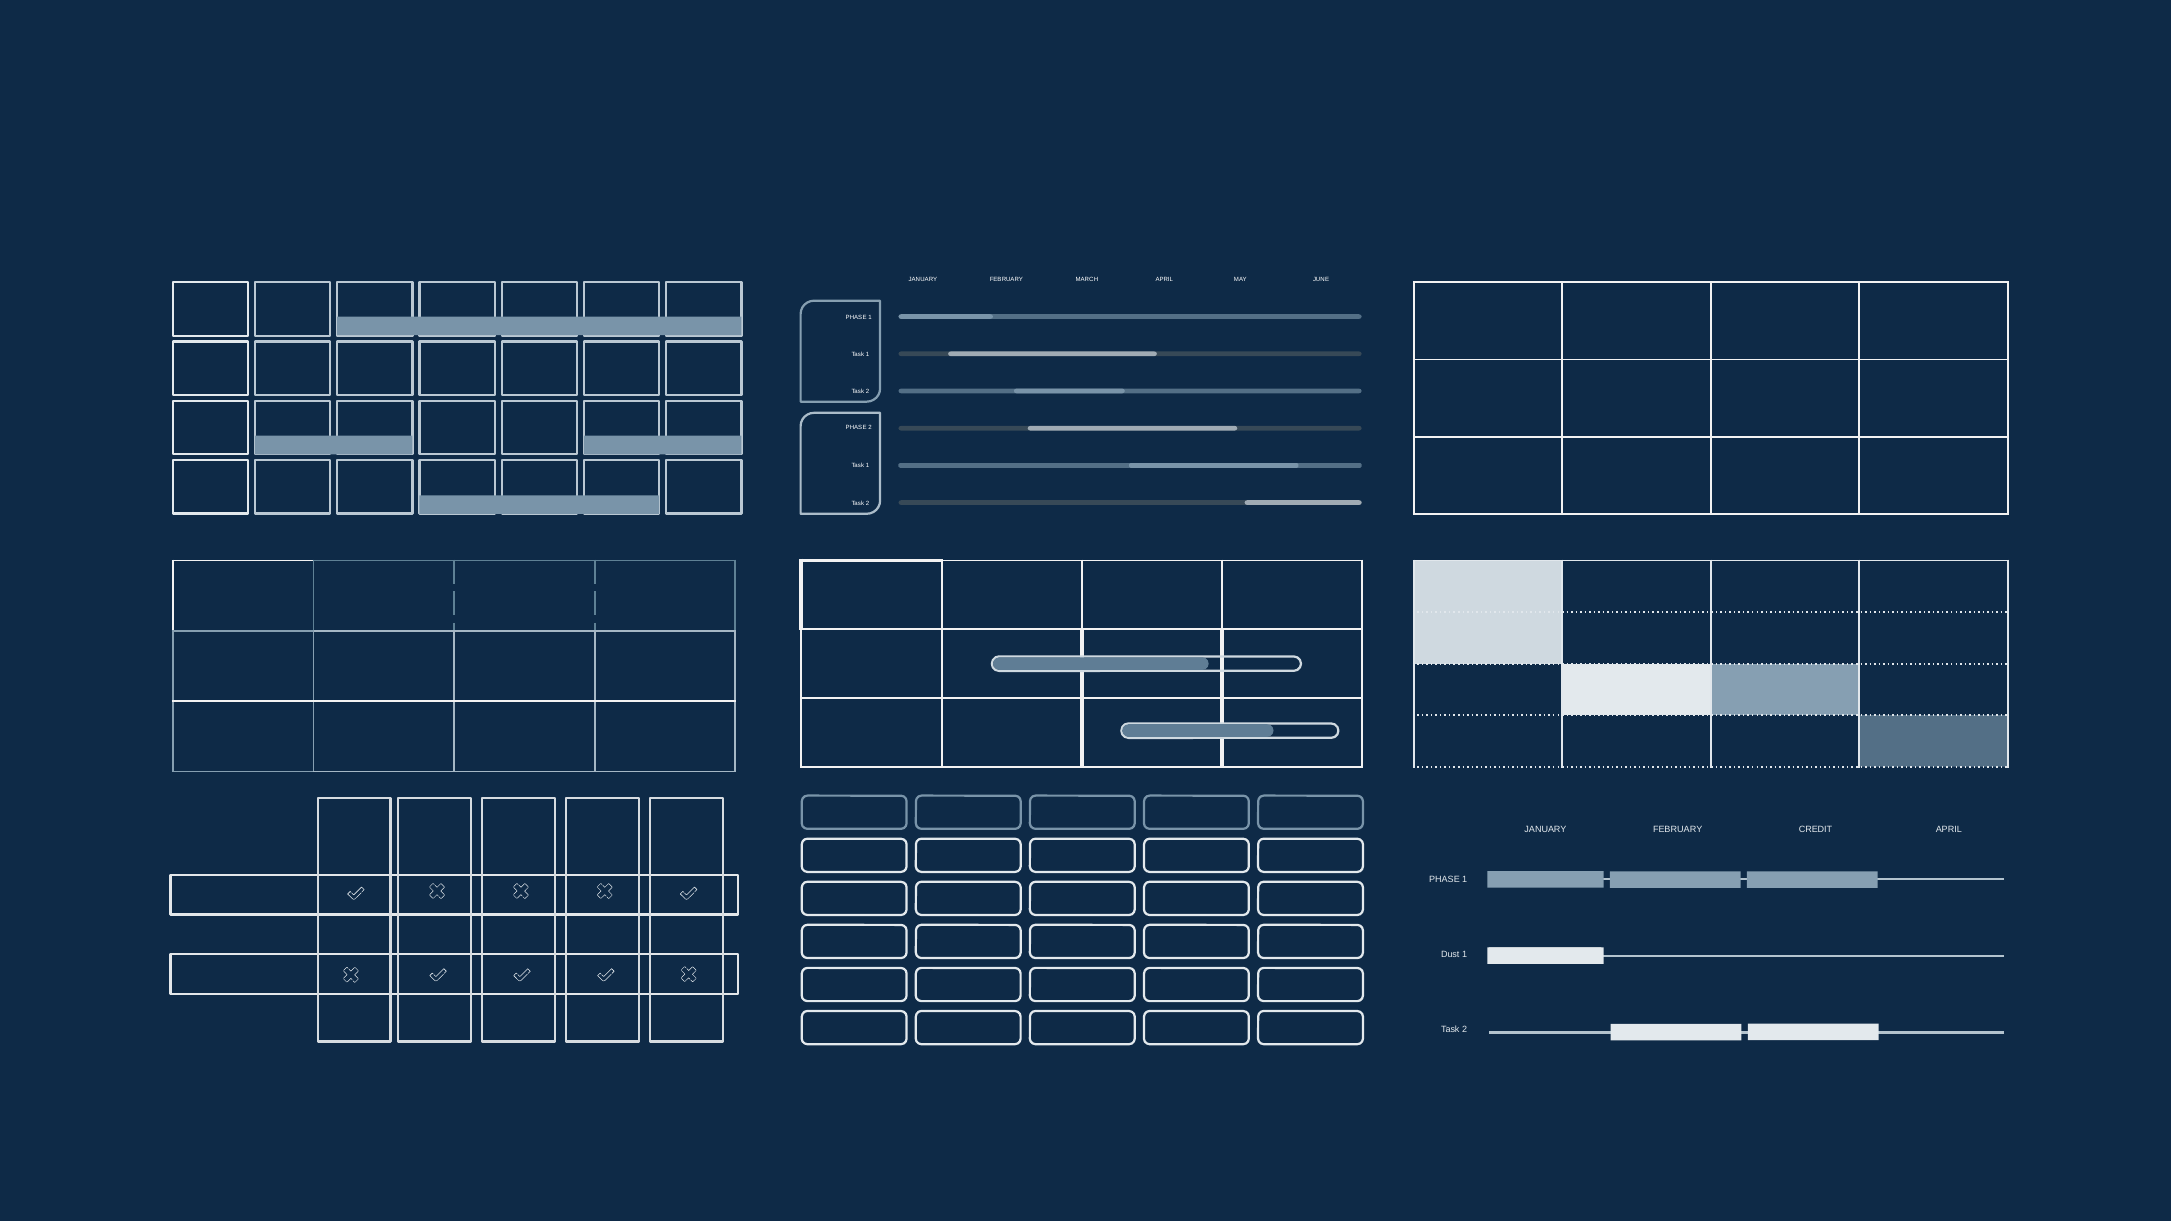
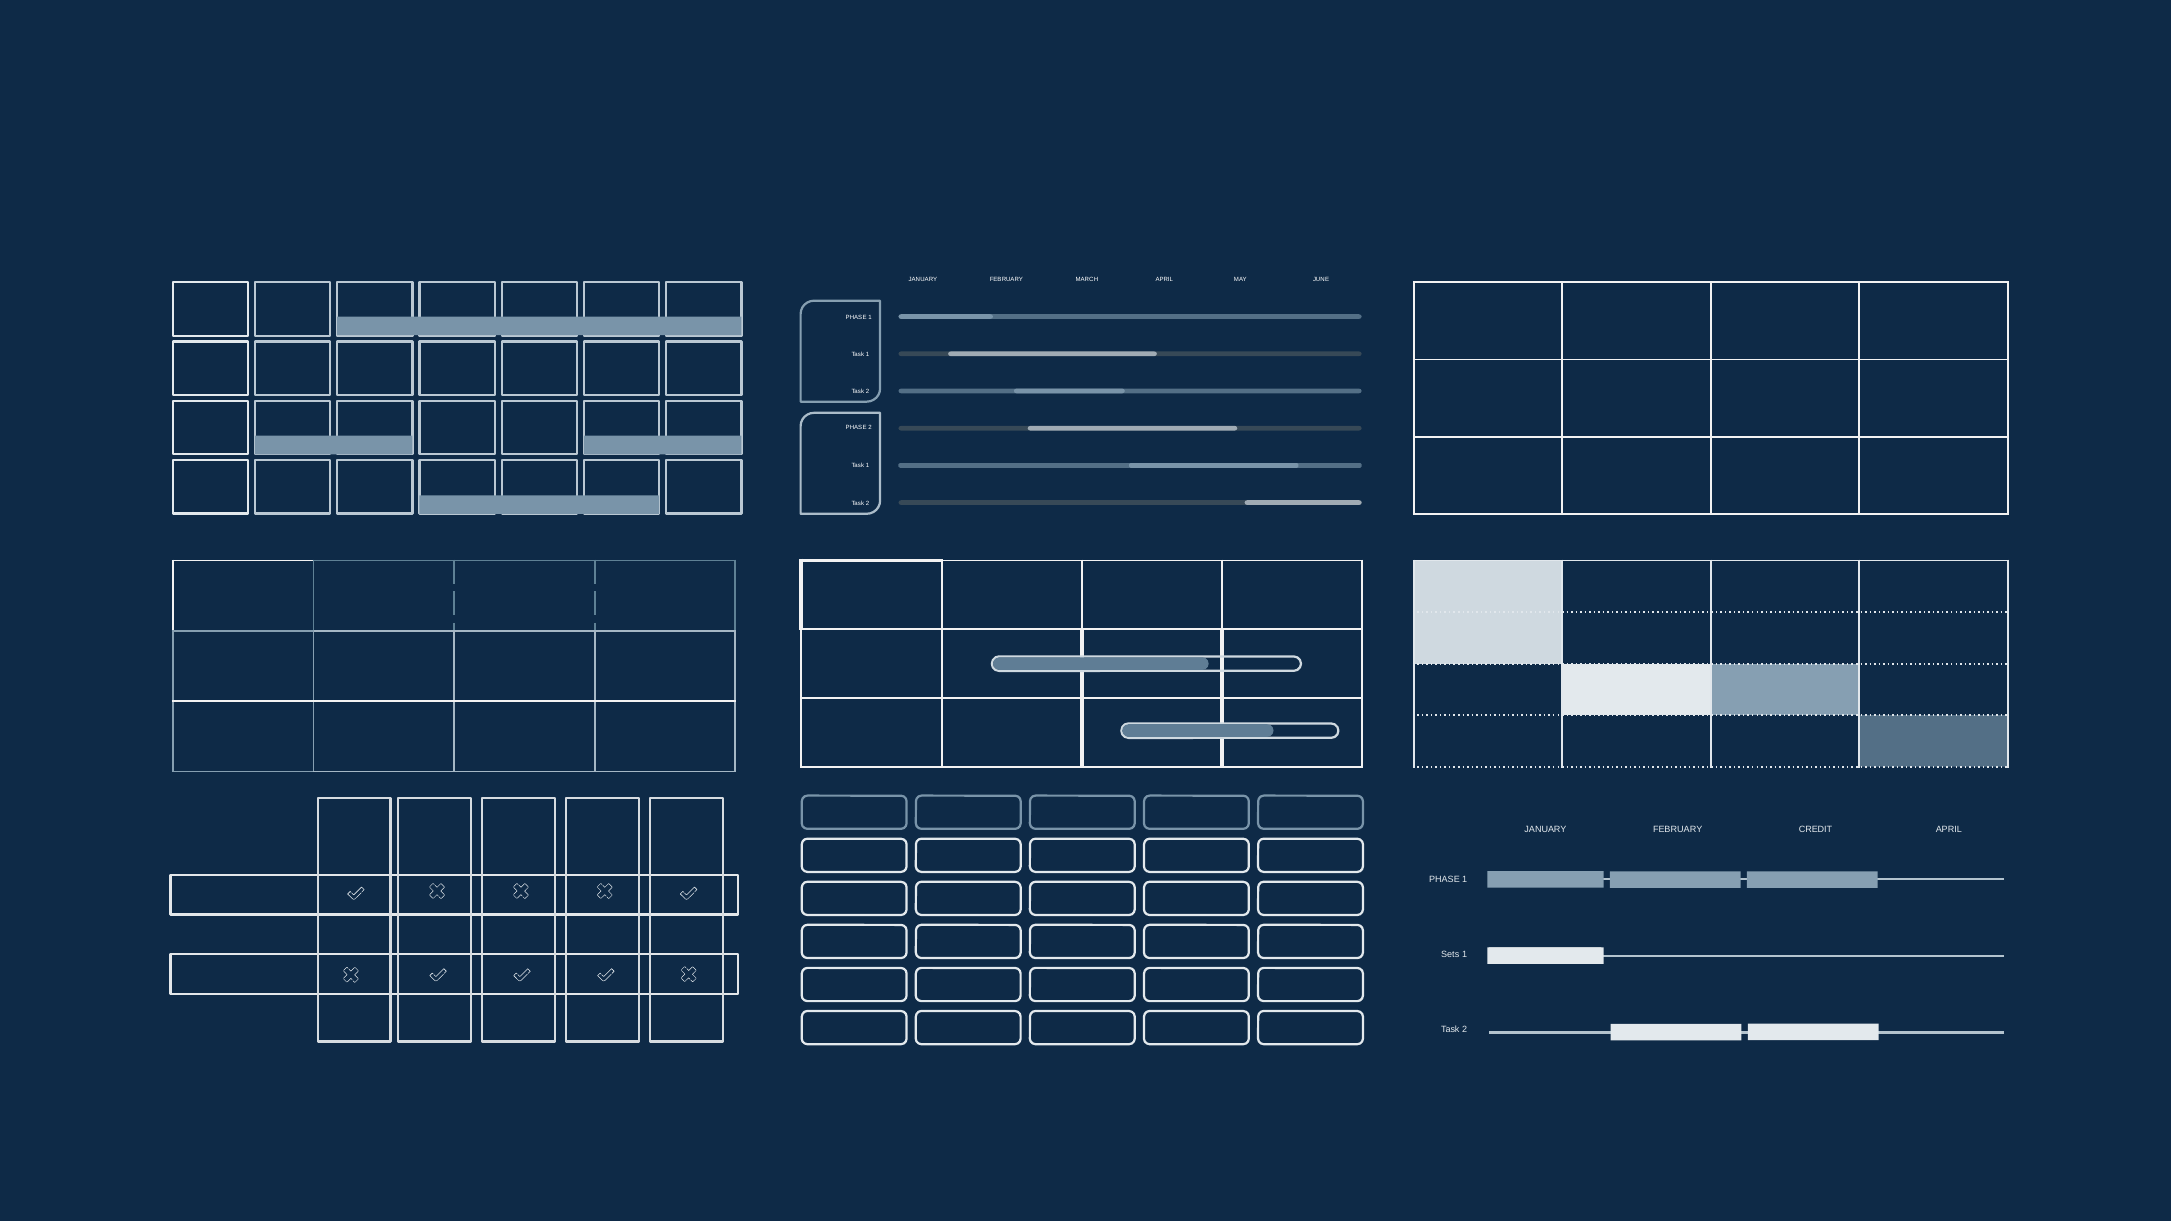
Dust: Dust -> Sets
